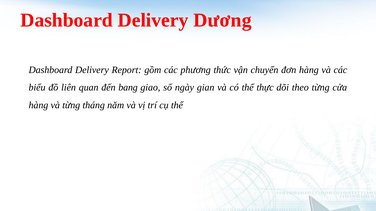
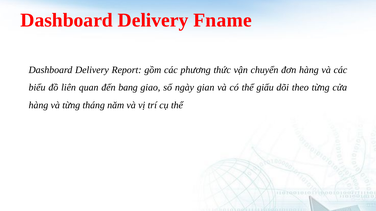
Dương: Dương -> Fname
thực: thực -> giấu
